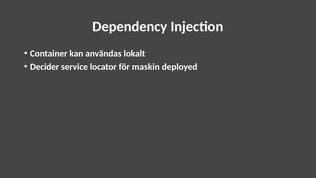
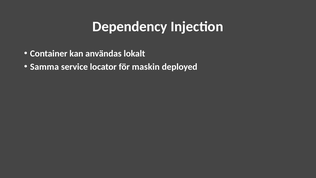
Decider: Decider -> Samma
